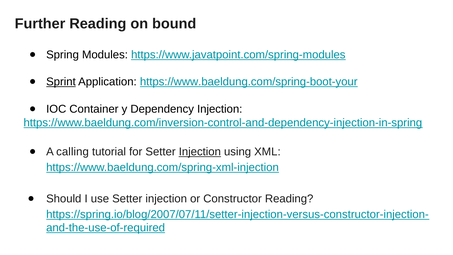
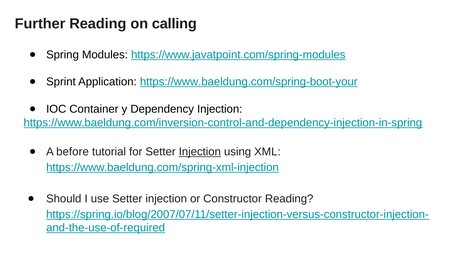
bound: bound -> calling
Sprint underline: present -> none
calling: calling -> before
